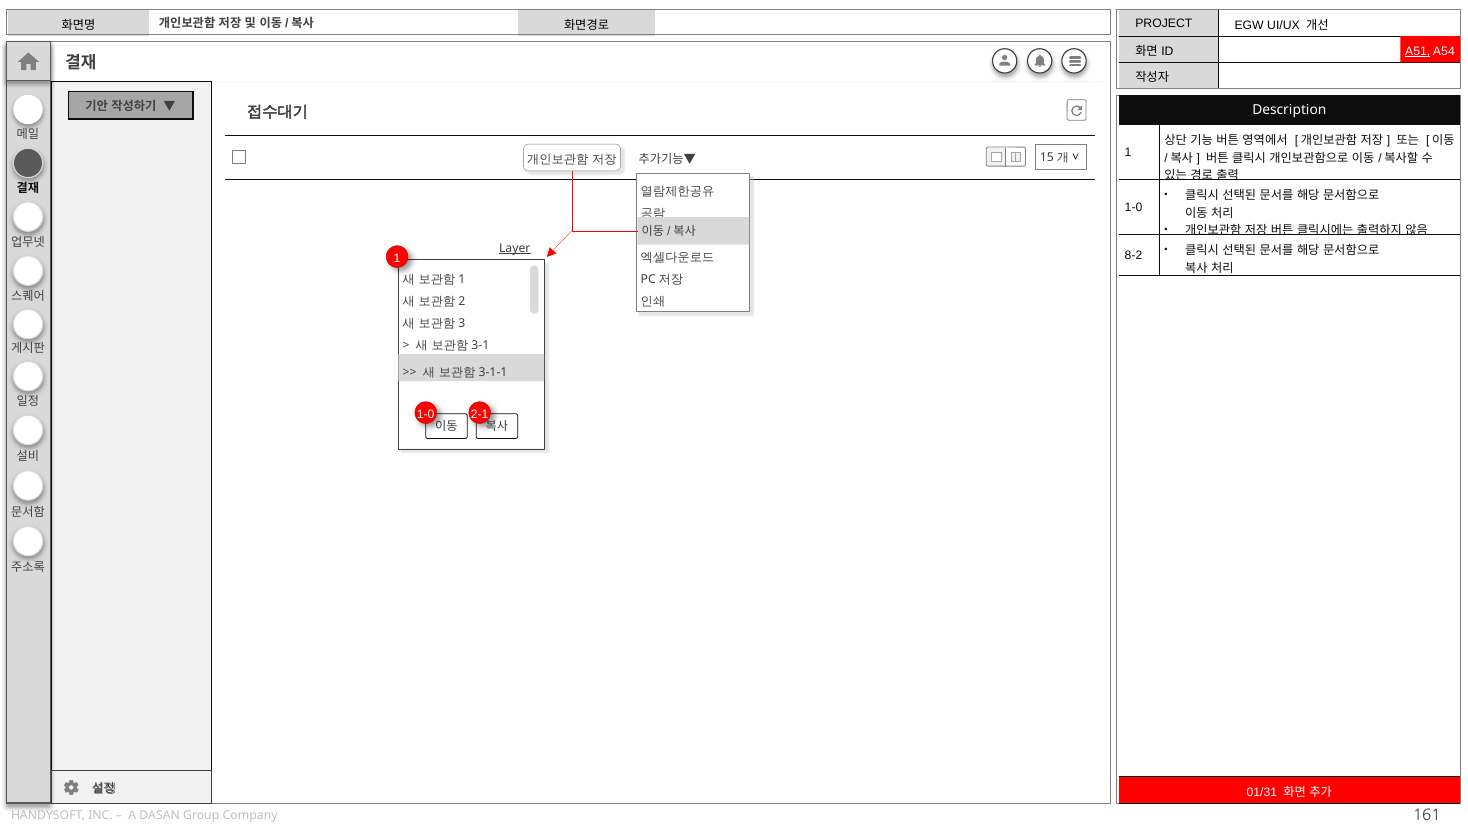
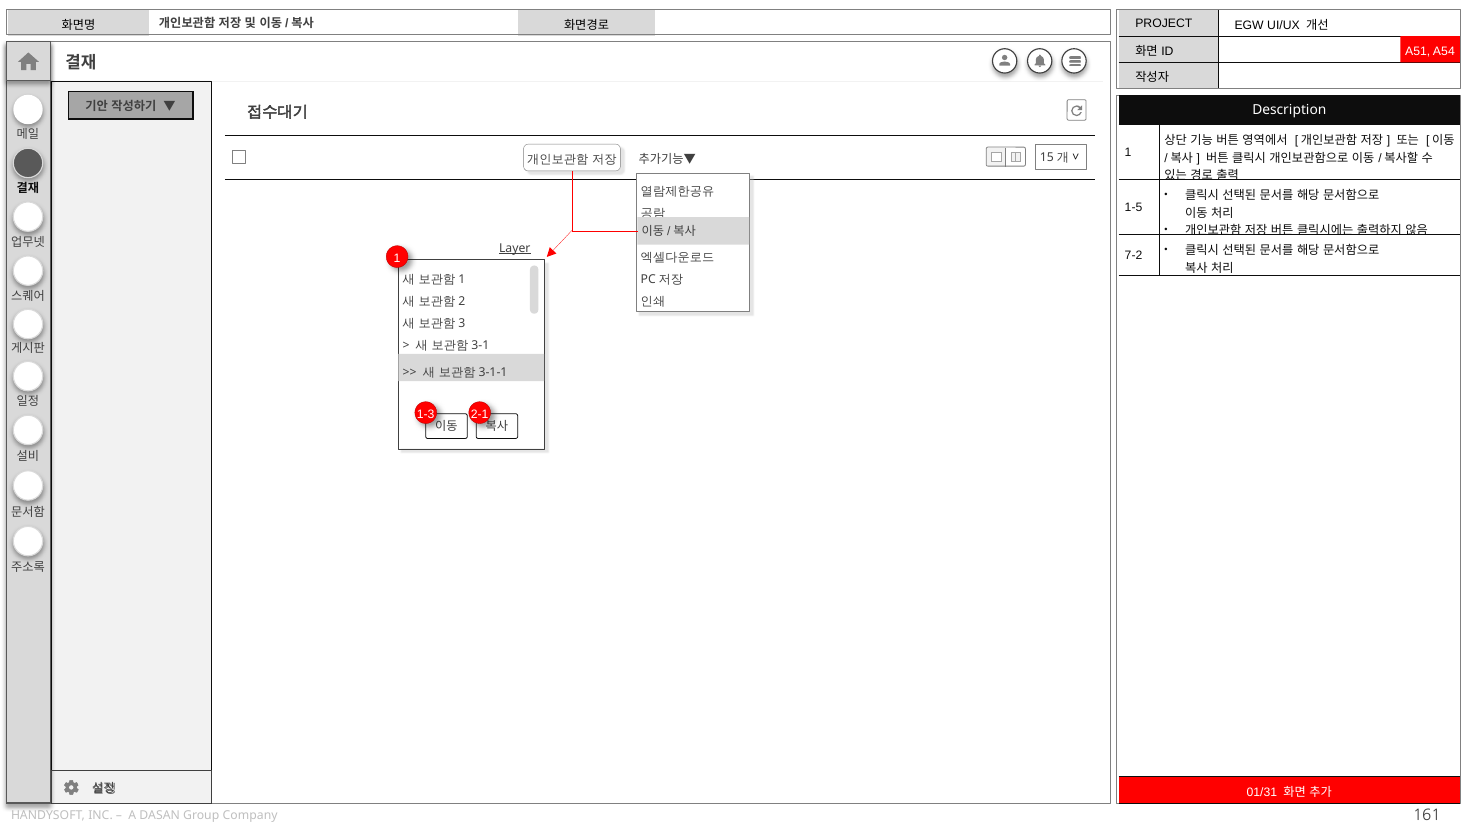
A51 underline: present -> none
1-0 at (1134, 207): 1-0 -> 1-5
8-2: 8-2 -> 7-2
1-0 at (426, 414): 1-0 -> 1-3
